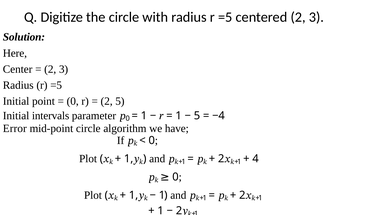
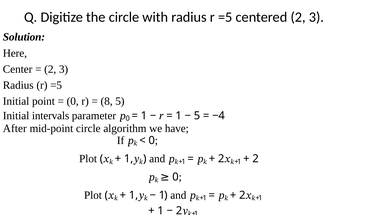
2 at (107, 101): 2 -> 8
Error: Error -> After
4 at (256, 158): 4 -> 2
